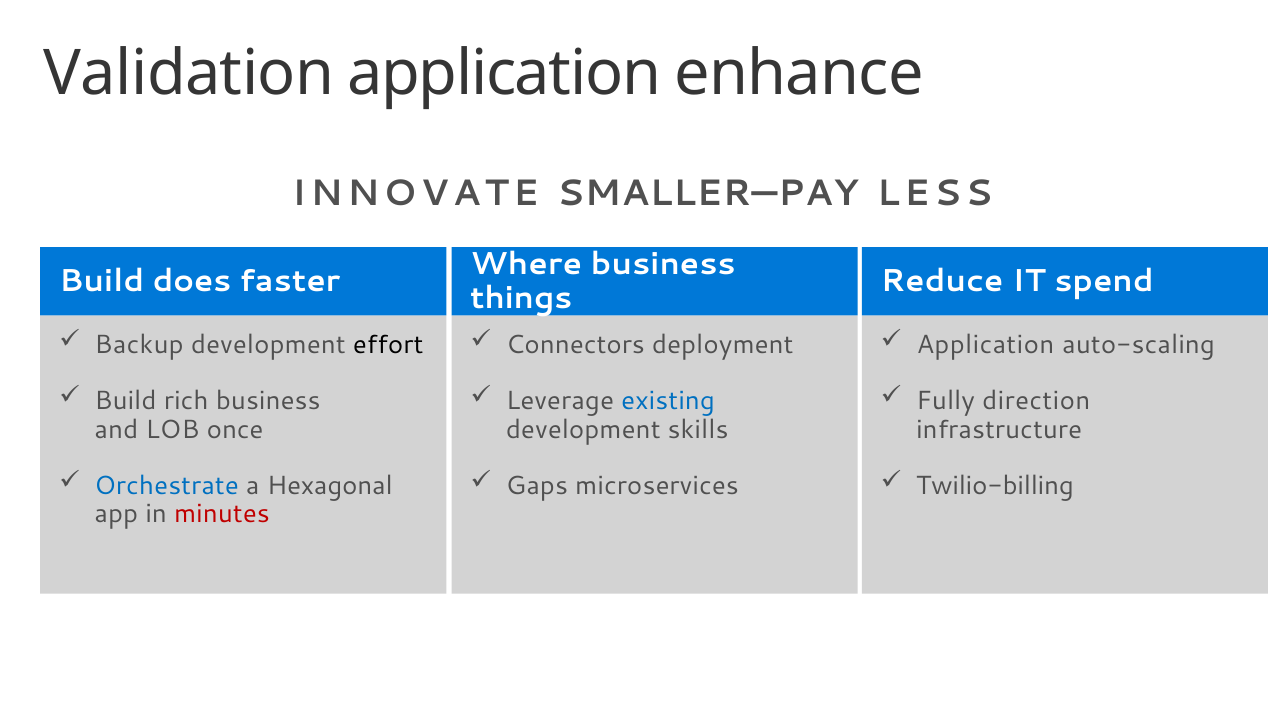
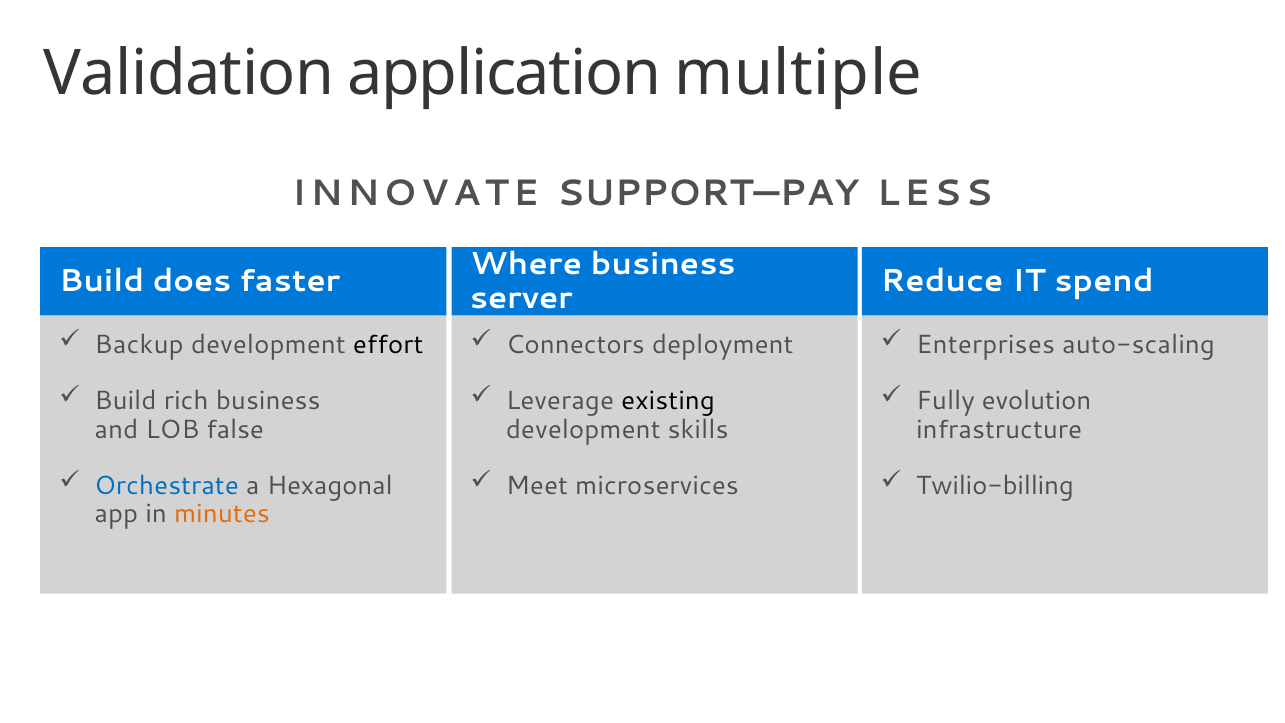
enhance: enhance -> multiple
SMALLER—PAY: SMALLER—PAY -> SUPPORT—PAY
things: things -> server
Application at (985, 344): Application -> Enterprises
existing colour: blue -> black
direction: direction -> evolution
once: once -> false
Gaps: Gaps -> Meet
minutes colour: red -> orange
